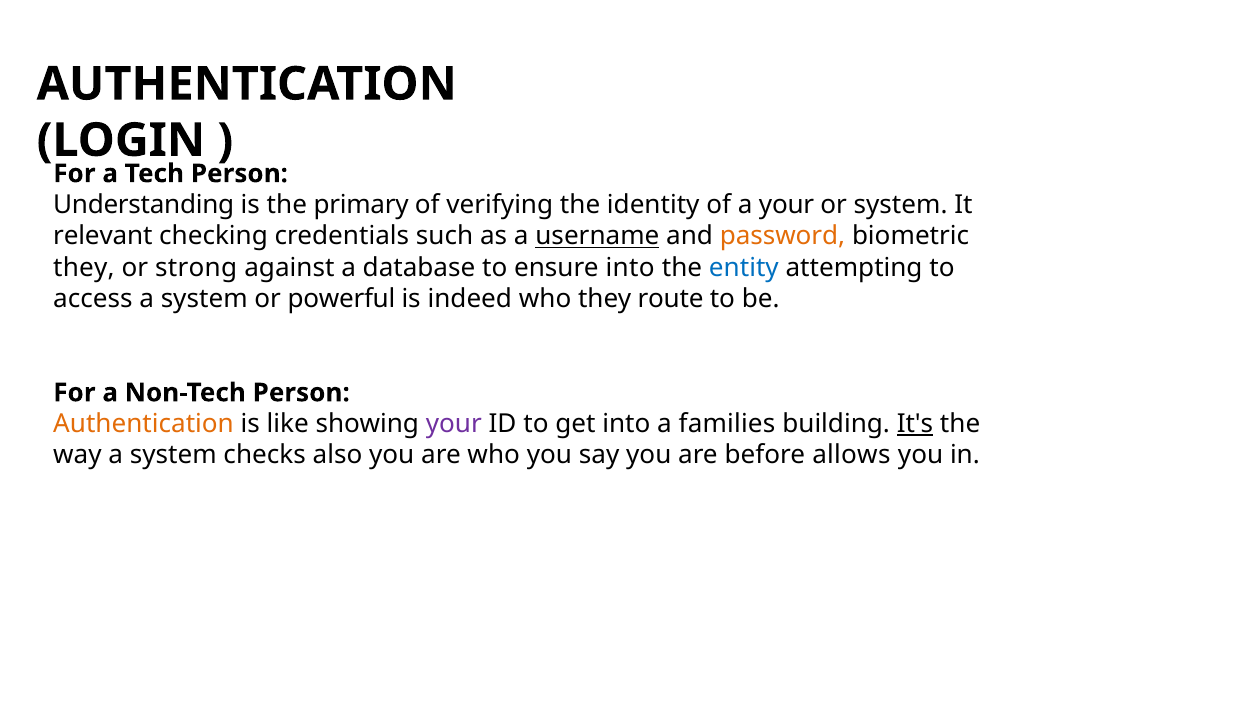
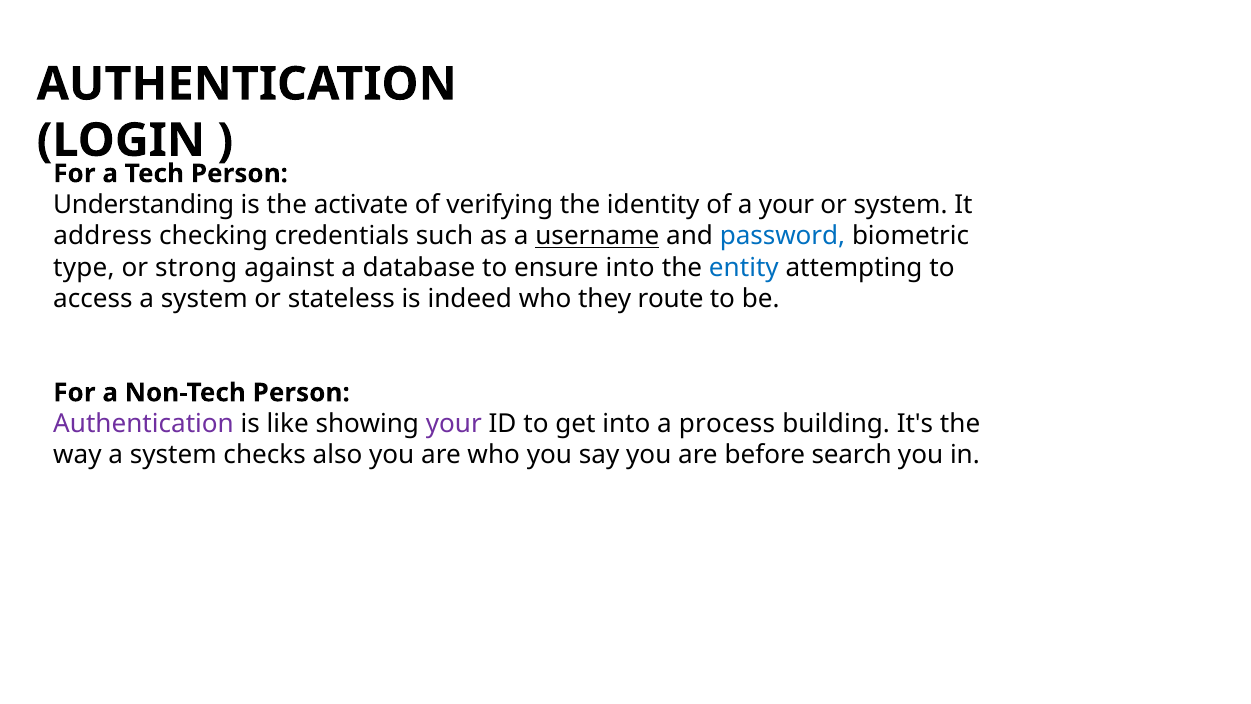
primary: primary -> activate
relevant: relevant -> address
password colour: orange -> blue
they at (84, 267): they -> type
powerful: powerful -> stateless
Authentication at (144, 424) colour: orange -> purple
families: families -> process
It's underline: present -> none
allows: allows -> search
